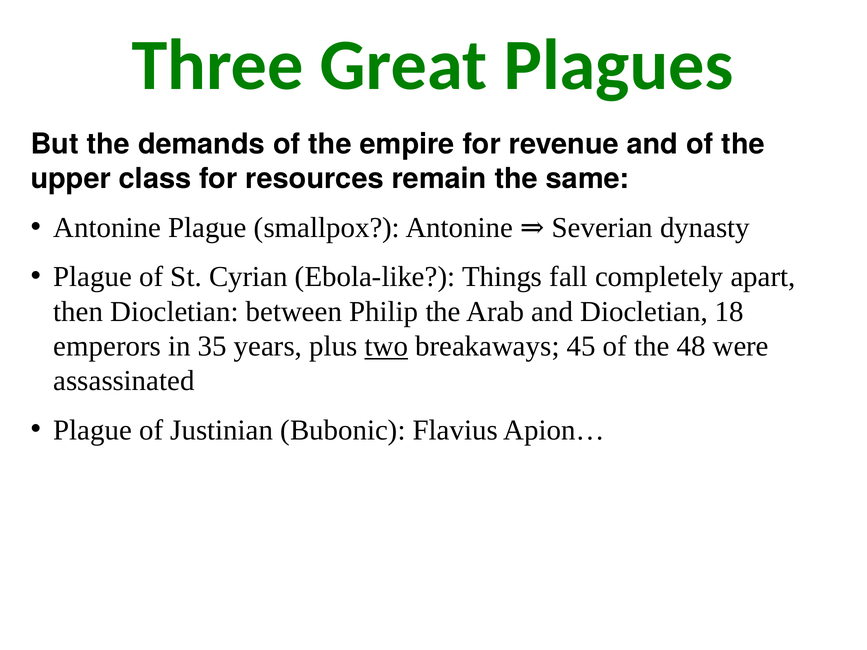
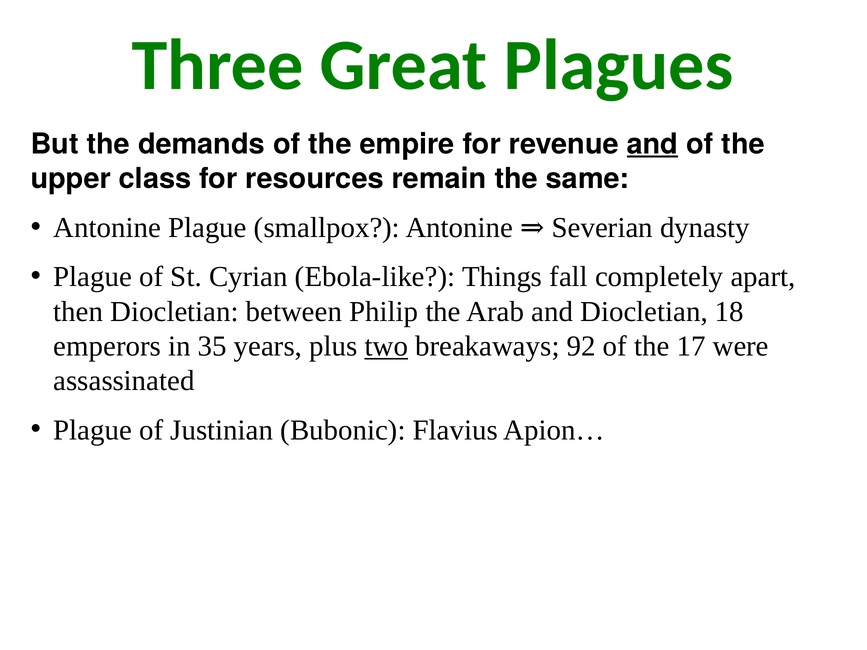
and at (652, 144) underline: none -> present
45: 45 -> 92
48: 48 -> 17
